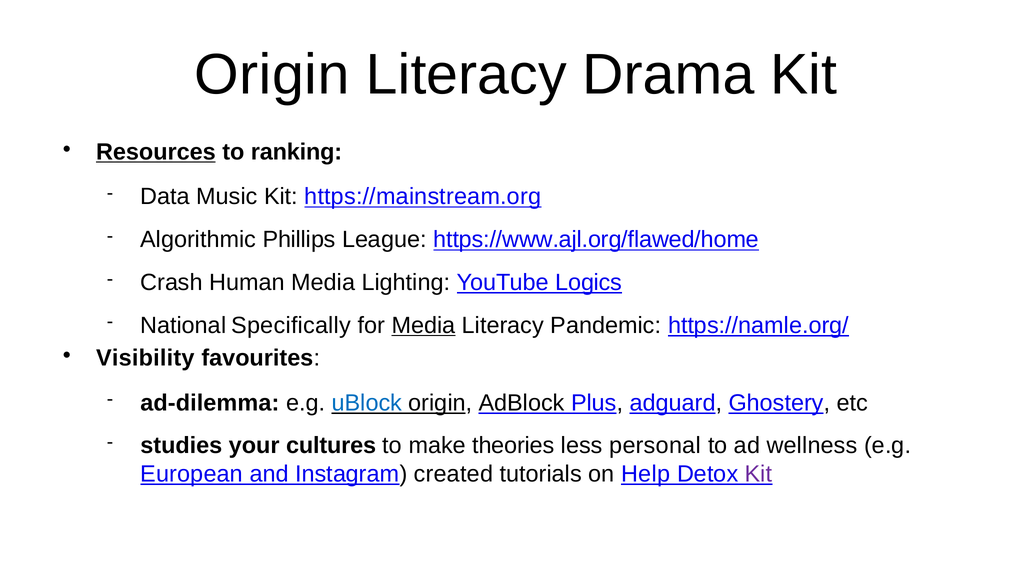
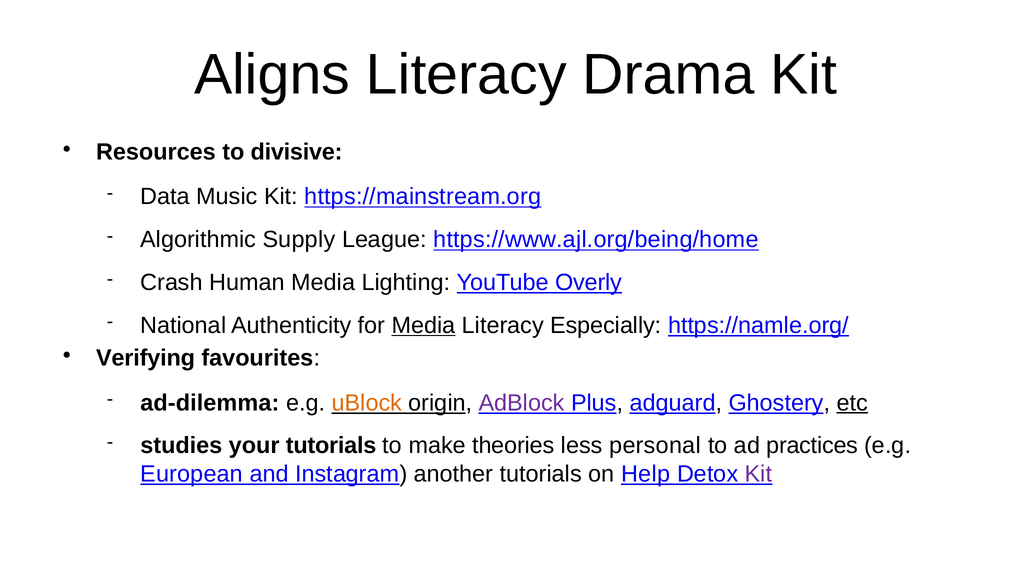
Origin at (272, 75): Origin -> Aligns
Resources underline: present -> none
ranking: ranking -> divisive
Phillips: Phillips -> Supply
https://www.ajl.org/flawed/home: https://www.ajl.org/flawed/home -> https://www.ajl.org/being/home
Logics: Logics -> Overly
Specifically: Specifically -> Authenticity
Pandemic: Pandemic -> Especially
Visibility: Visibility -> Verifying
uBlock colour: blue -> orange
AdBlock colour: black -> purple
etc underline: none -> present
your cultures: cultures -> tutorials
wellness: wellness -> practices
created: created -> another
